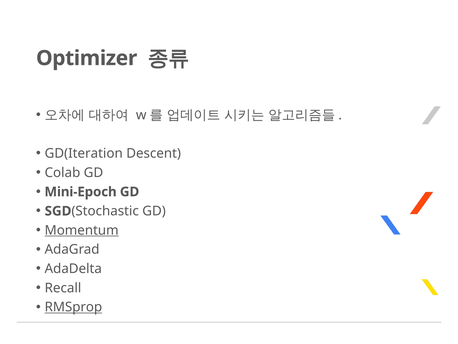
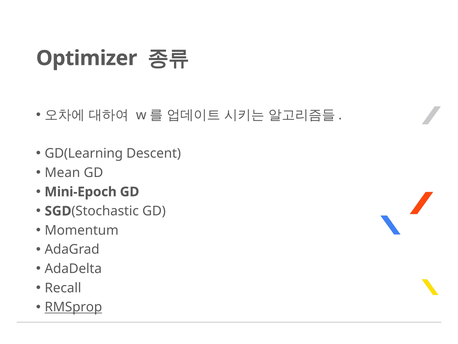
GD(Iteration: GD(Iteration -> GD(Learning
Colab: Colab -> Mean
Momentum underline: present -> none
